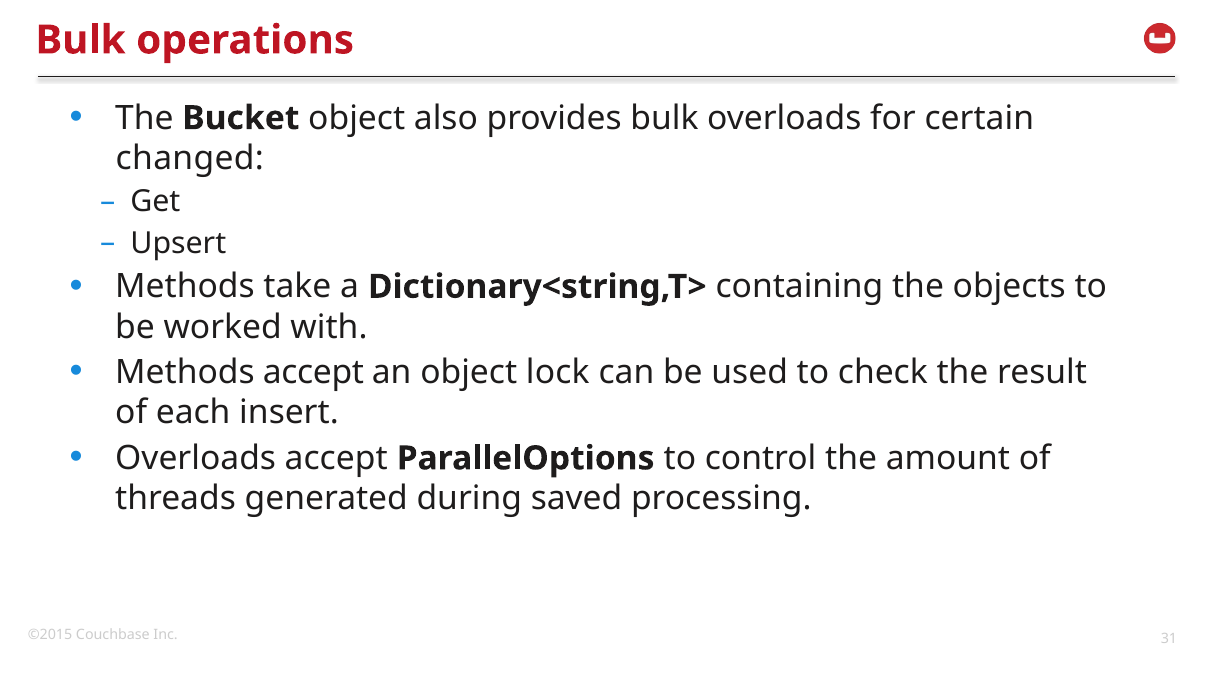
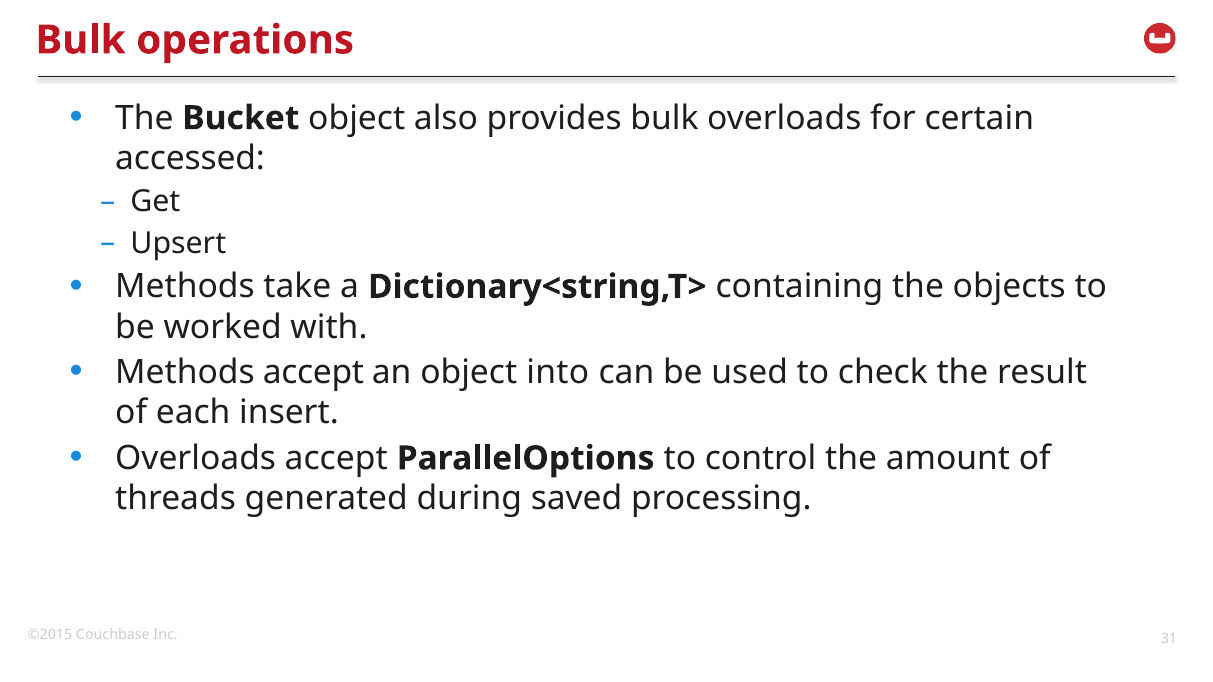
changed: changed -> accessed
lock: lock -> into
